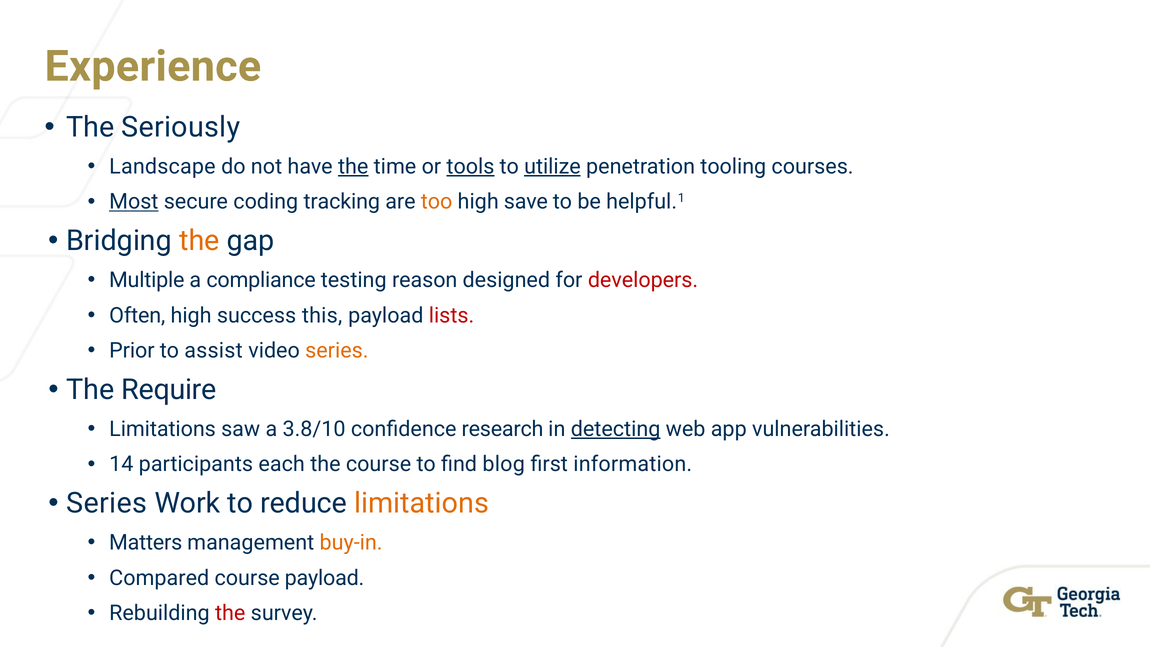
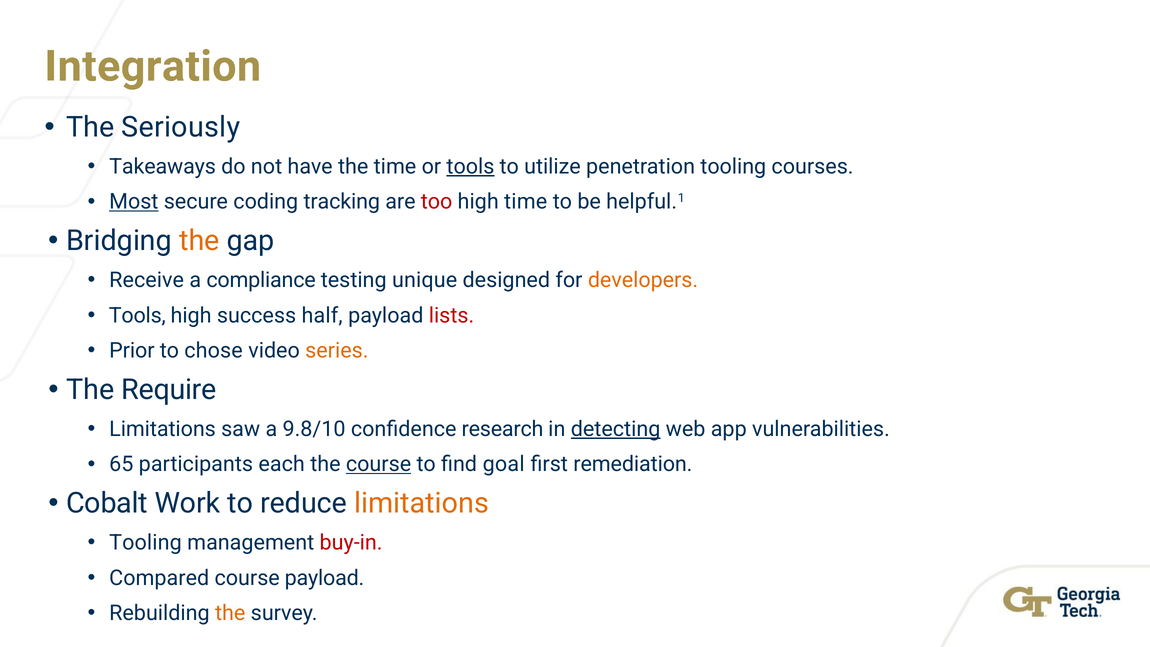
Experience: Experience -> Integration
Landscape: Landscape -> Takeaways
the at (353, 166) underline: present -> none
utilize underline: present -> none
too colour: orange -> red
high save: save -> time
Multiple: Multiple -> Receive
reason: reason -> unique
developers colour: red -> orange
Often at (137, 315): Often -> Tools
this: this -> half
assist: assist -> chose
3.8/10: 3.8/10 -> 9.8/10
14: 14 -> 65
course at (379, 464) underline: none -> present
blog: blog -> goal
information: information -> remediation
Series at (107, 503): Series -> Cobalt
Matters at (146, 543): Matters -> Tooling
buy-in colour: orange -> red
the at (230, 613) colour: red -> orange
